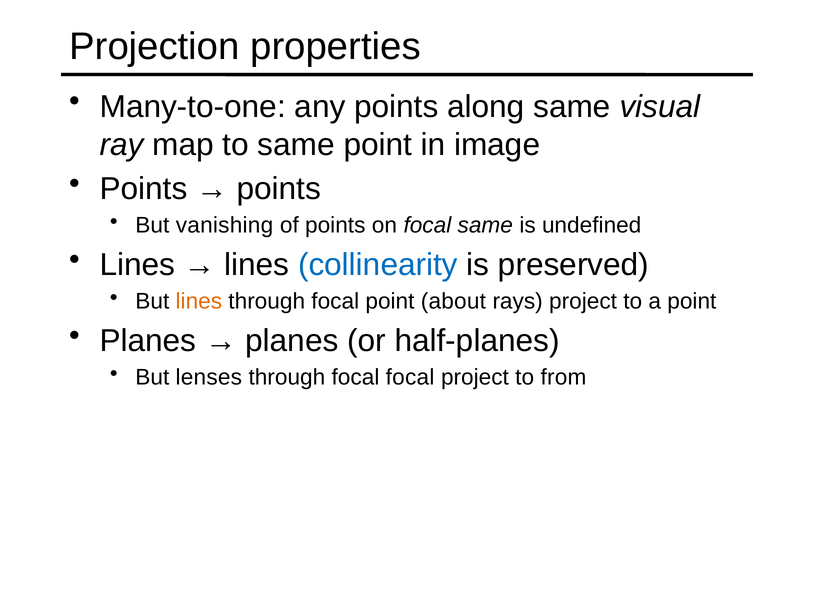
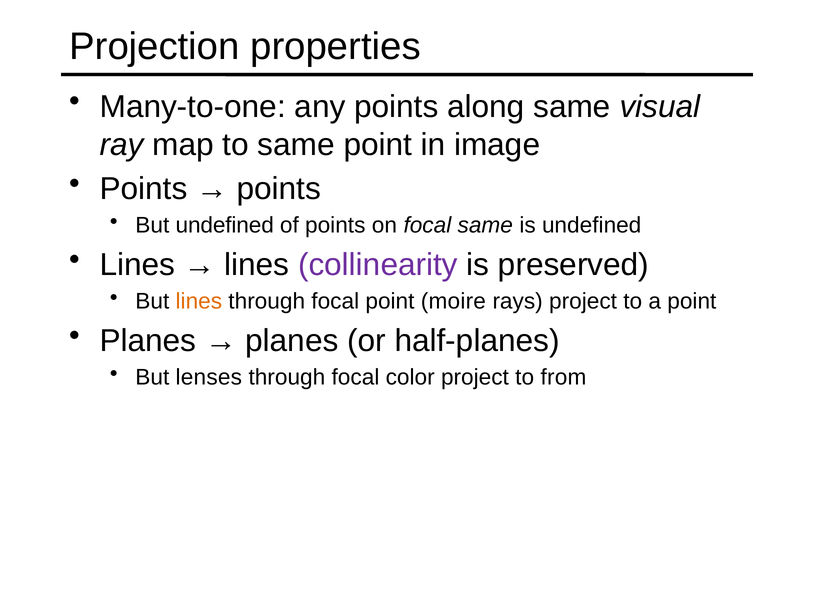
But vanishing: vanishing -> undefined
collinearity colour: blue -> purple
about: about -> moire
focal focal: focal -> color
